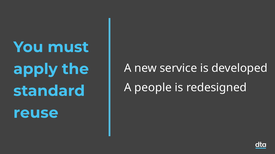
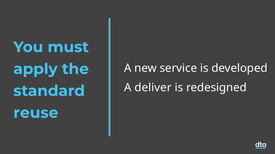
people: people -> deliver
